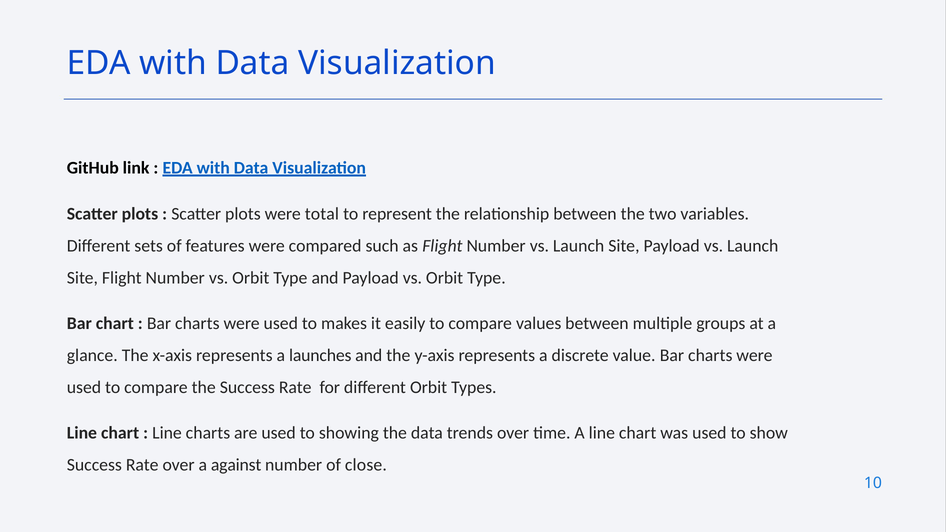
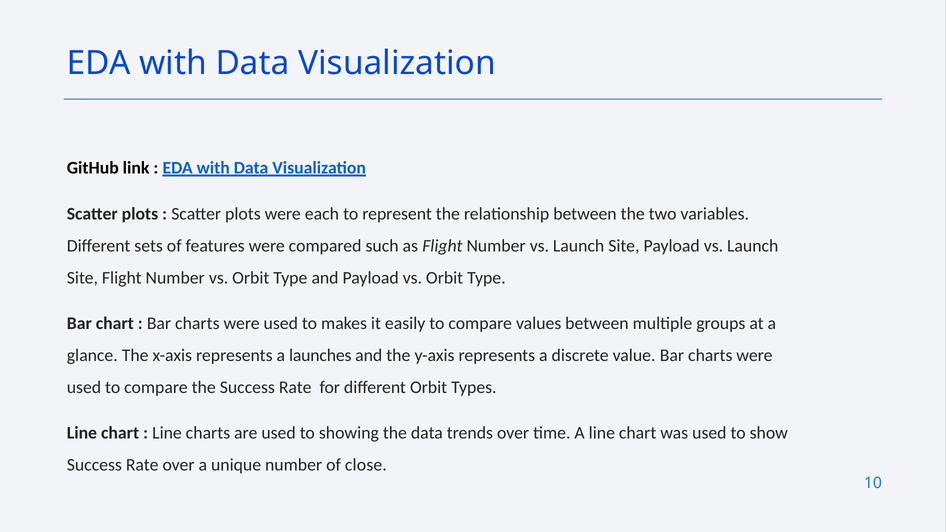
total: total -> each
against: against -> unique
